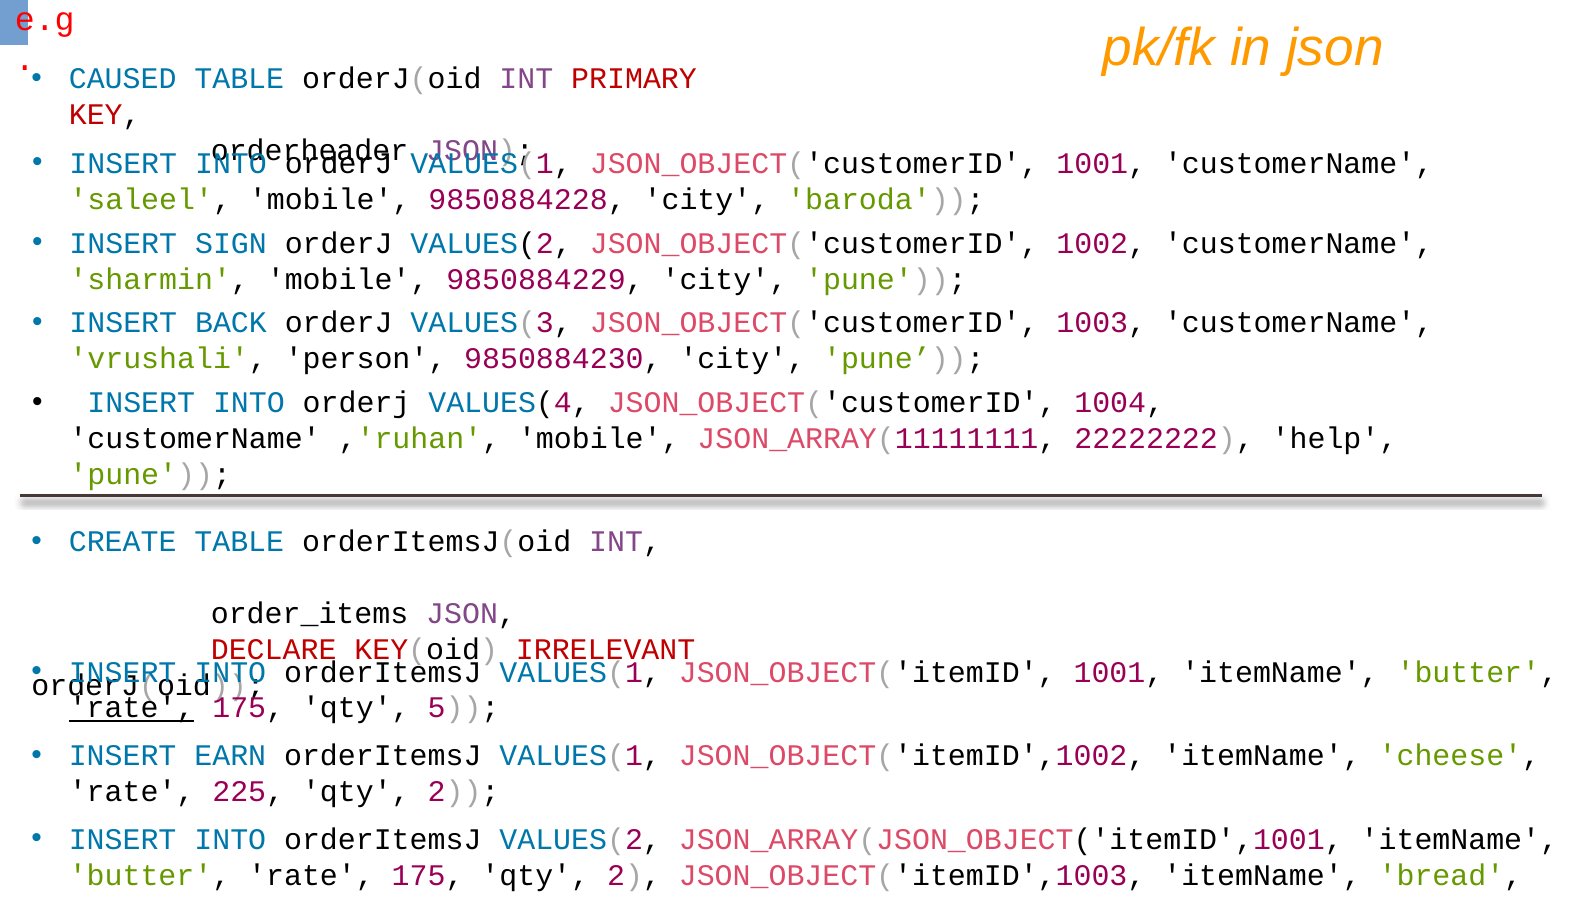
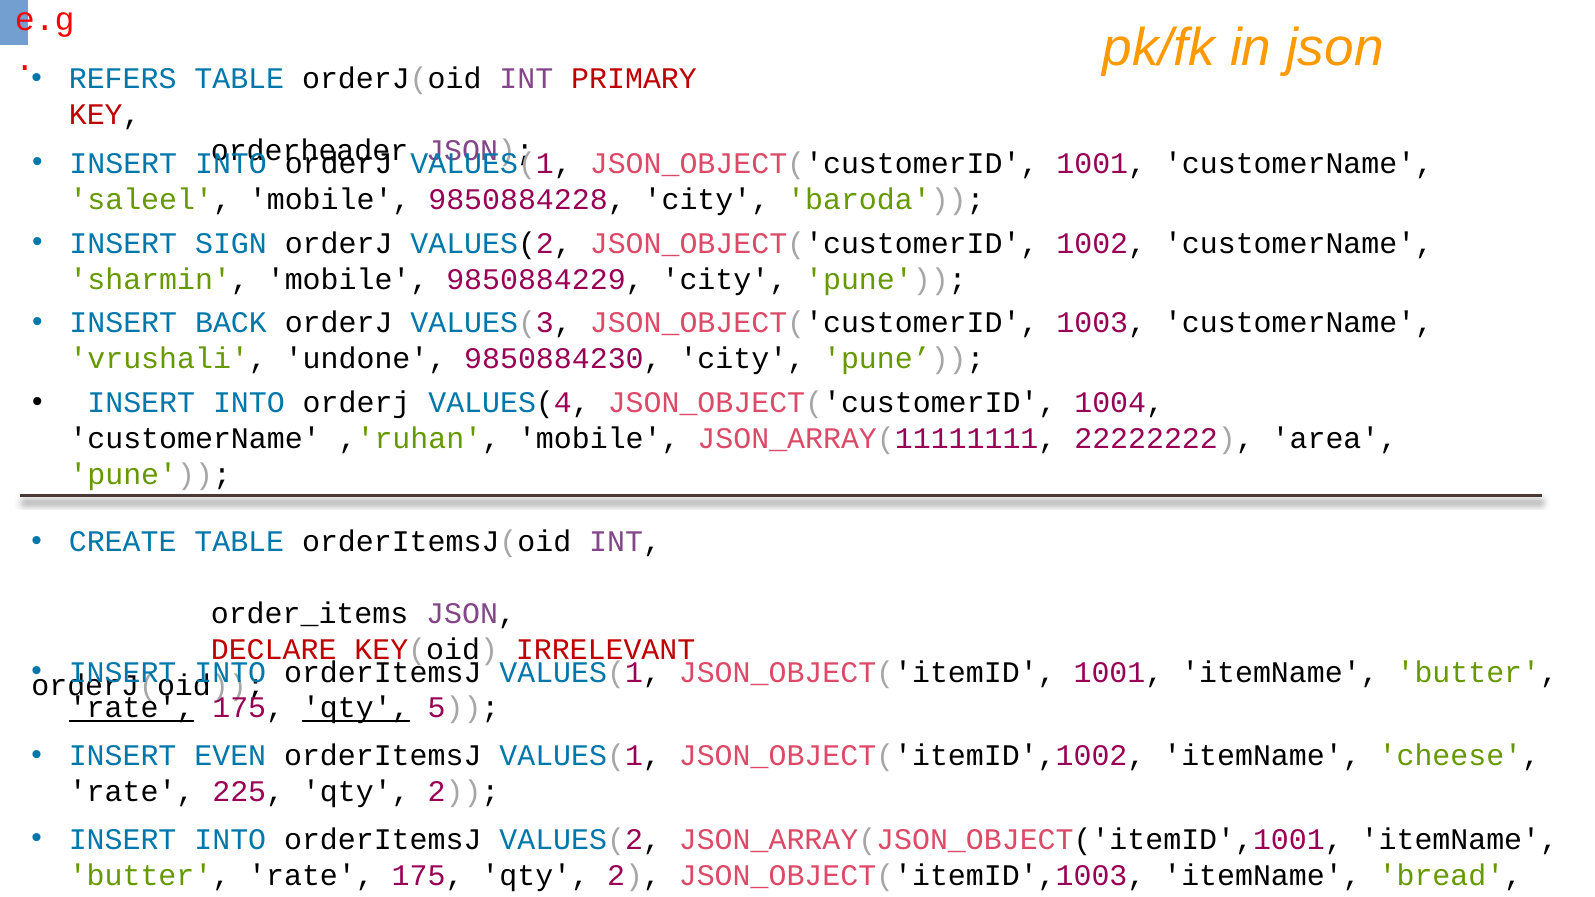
CAUSED: CAUSED -> REFERS
person: person -> undone
help: help -> area
qty at (356, 708) underline: none -> present
EARN: EARN -> EVEN
